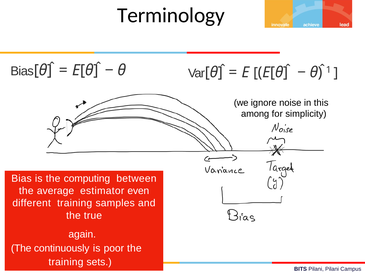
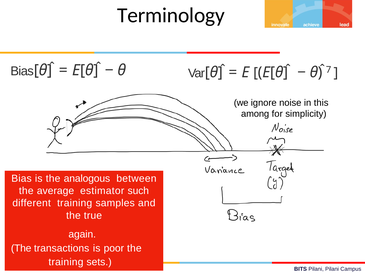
1: 1 -> 7
computing: computing -> analogous
even: even -> such
continuously: continuously -> transactions
